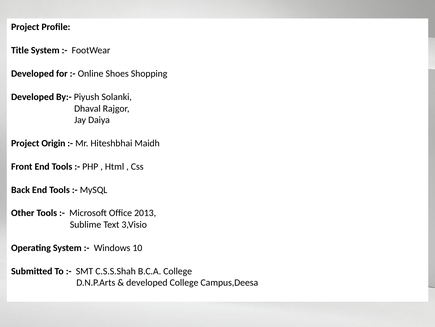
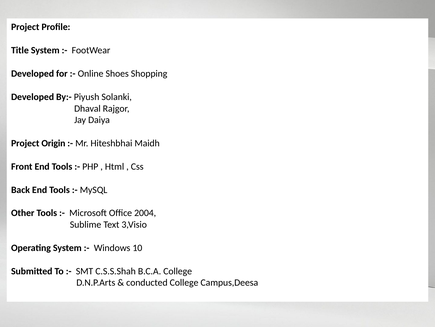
2013: 2013 -> 2004
developed at (147, 282): developed -> conducted
